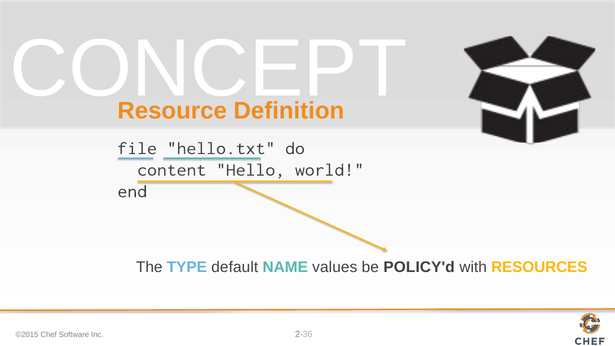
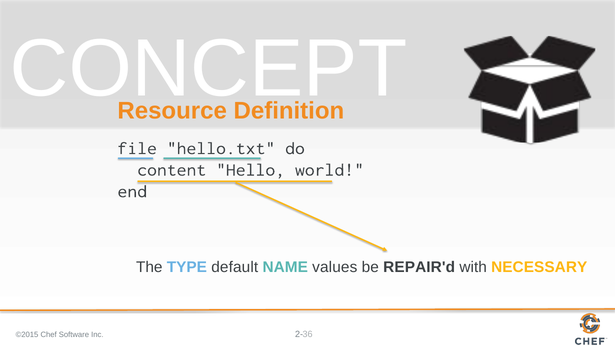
POLICY'd: POLICY'd -> REPAIR'd
RESOURCES: RESOURCES -> NECESSARY
